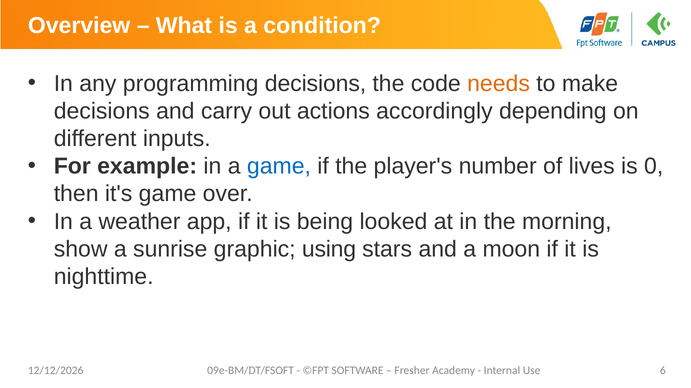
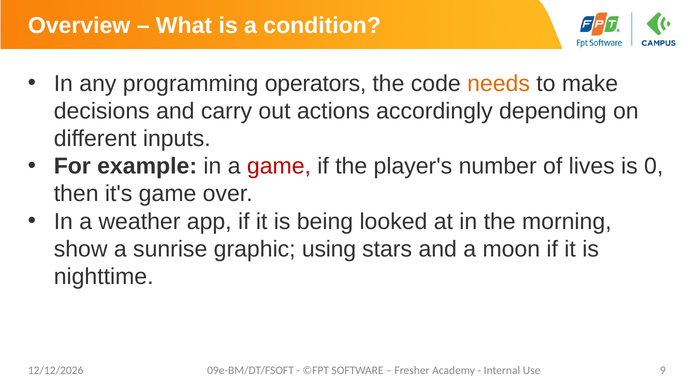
programming decisions: decisions -> operators
game at (279, 167) colour: blue -> red
6: 6 -> 9
